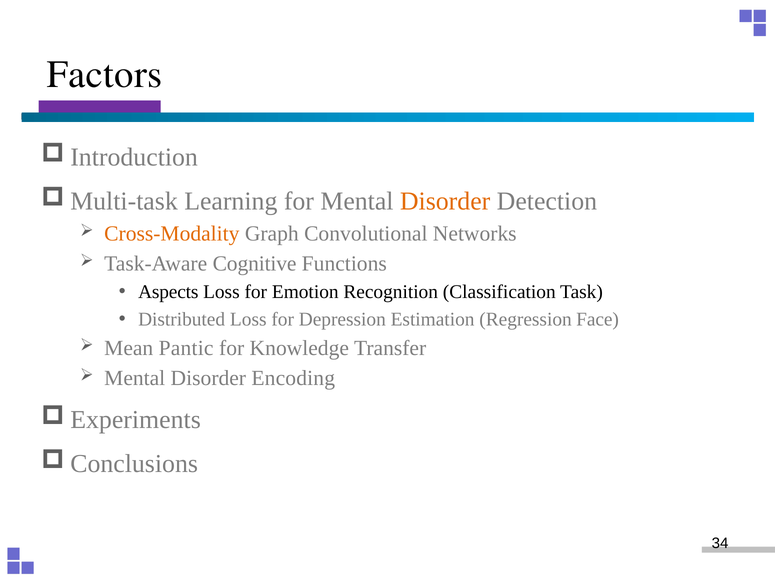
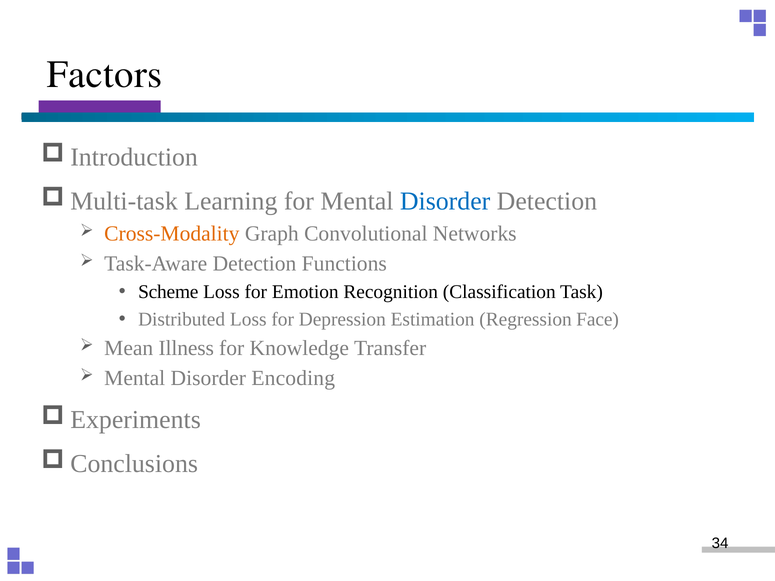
Disorder at (445, 201) colour: orange -> blue
Task-Aware Cognitive: Cognitive -> Detection
Aspects: Aspects -> Scheme
Pantic: Pantic -> Illness
